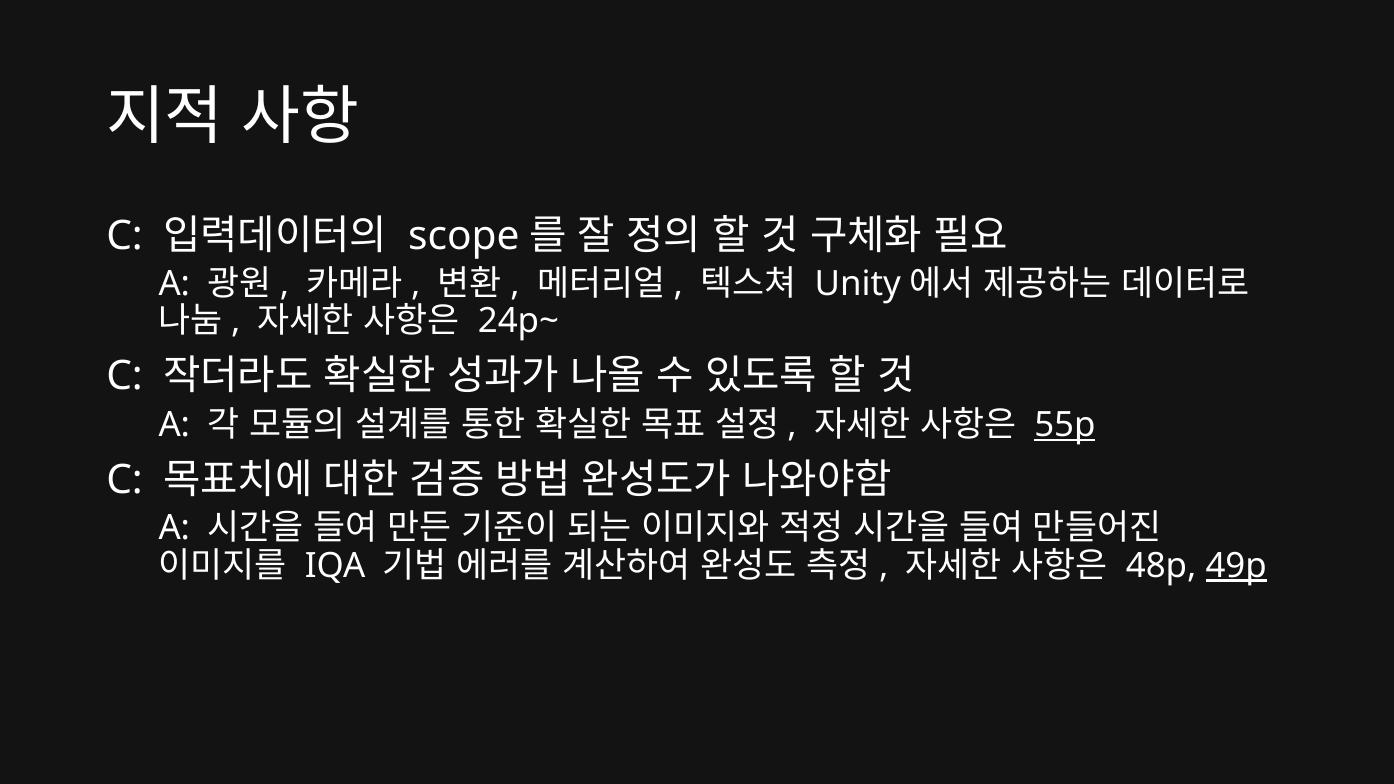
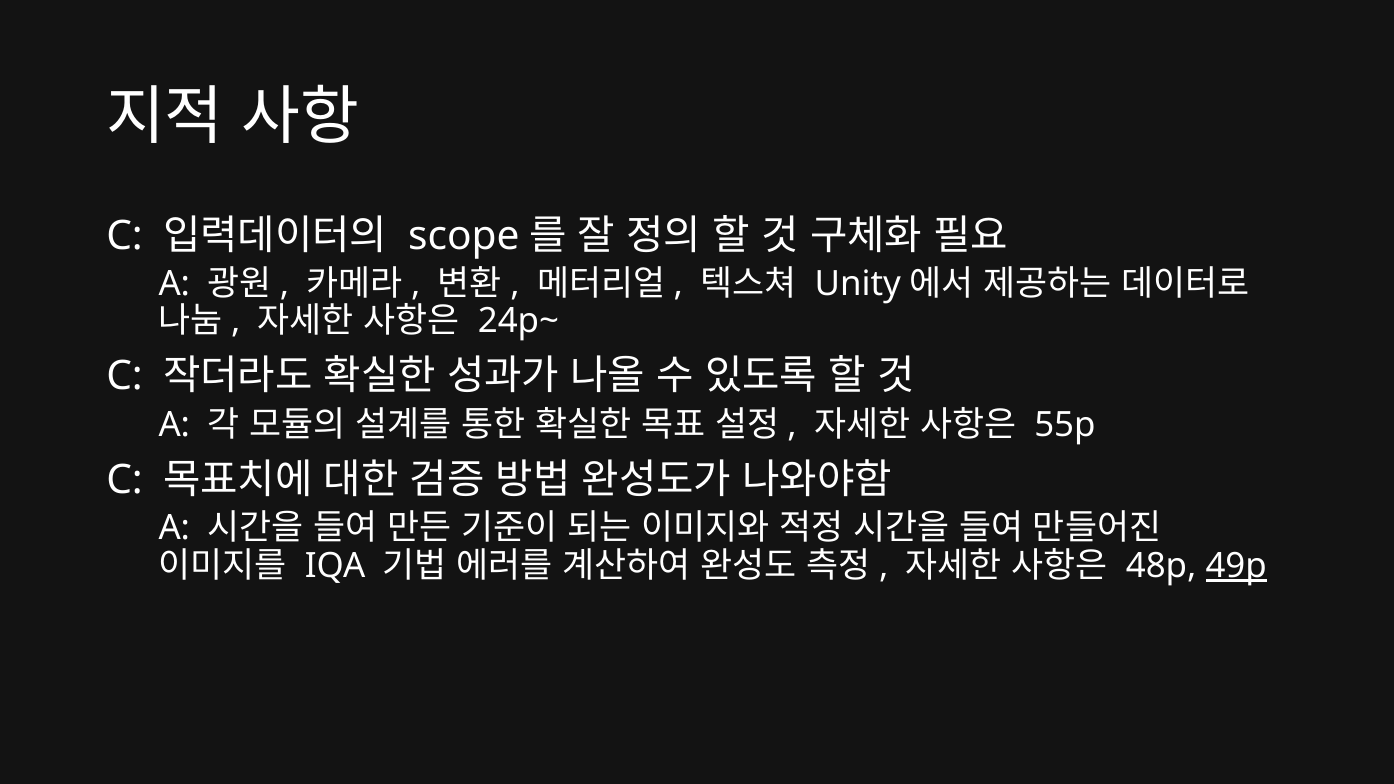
55p underline: present -> none
